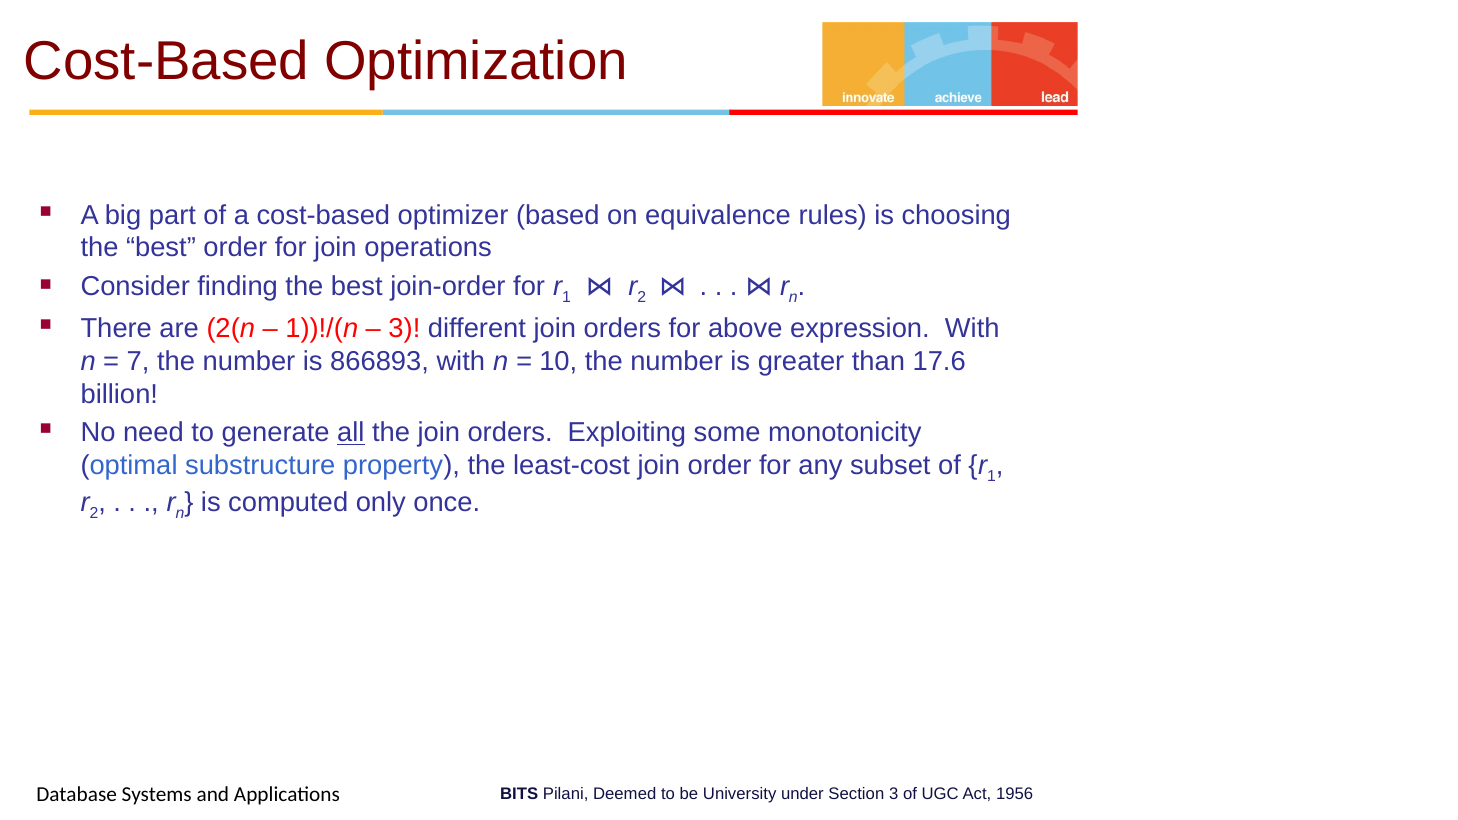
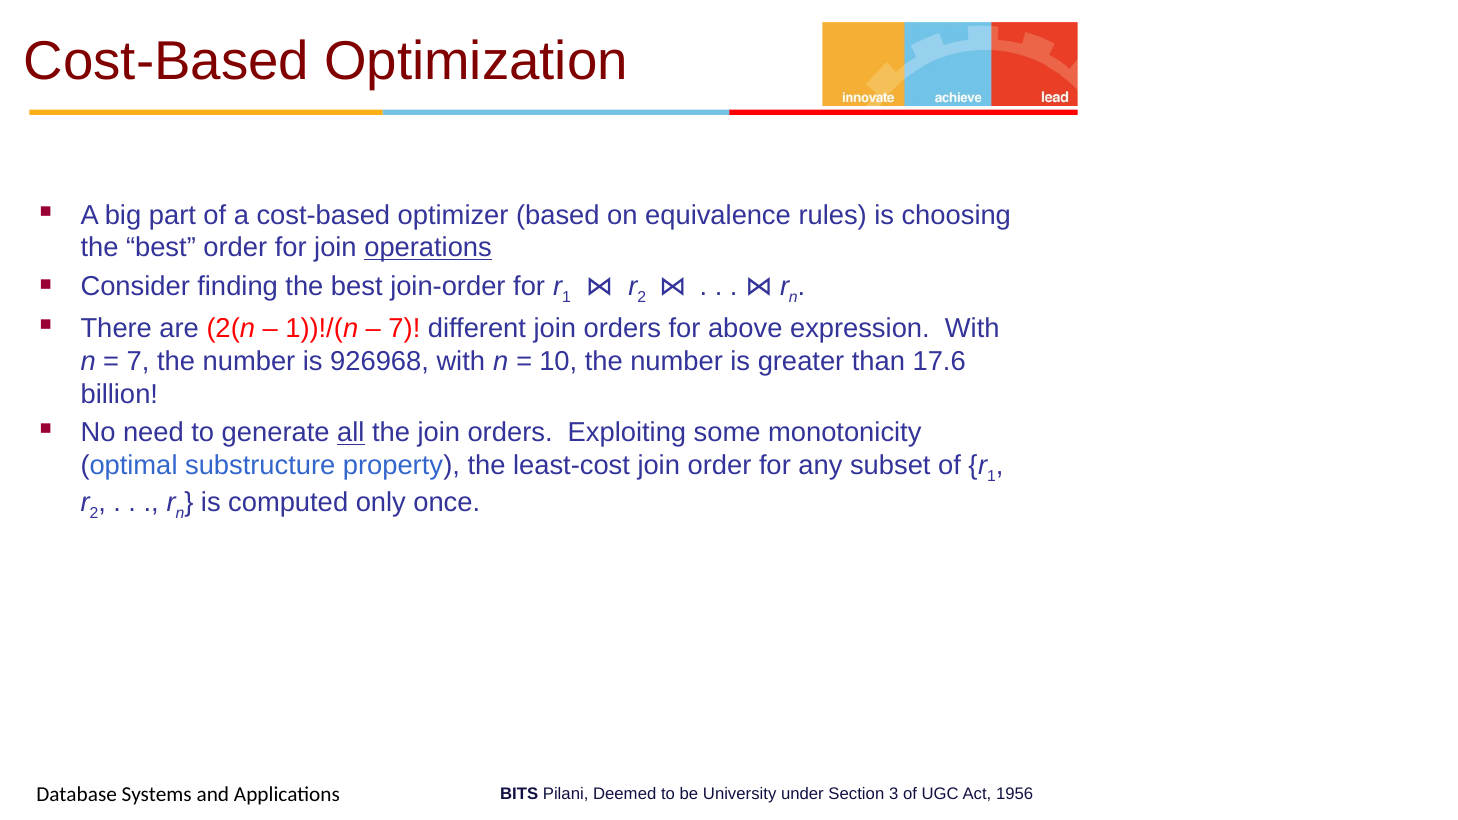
operations underline: none -> present
3 at (404, 329): 3 -> 7
866893: 866893 -> 926968
